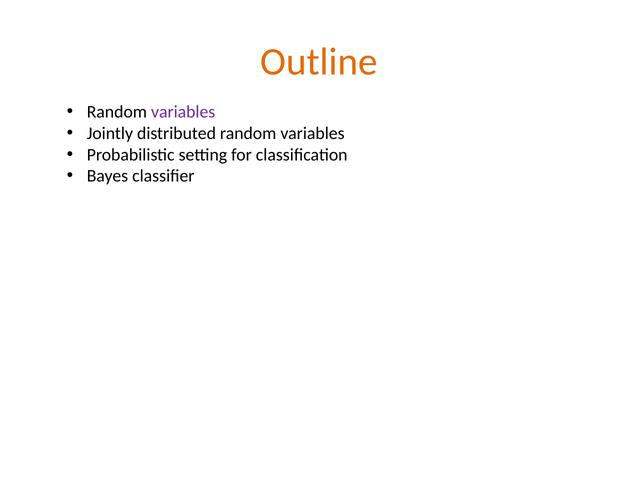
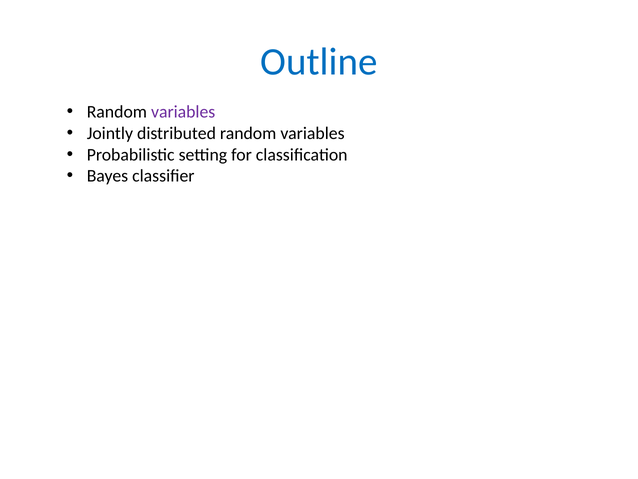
Outline colour: orange -> blue
